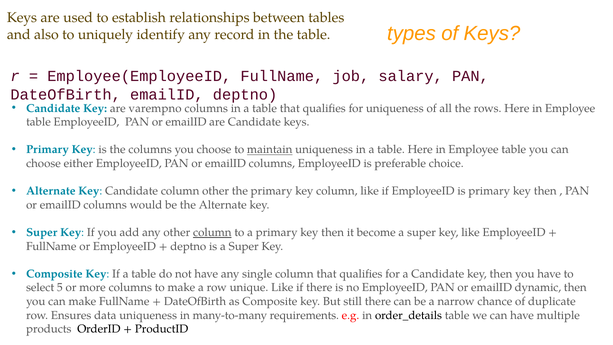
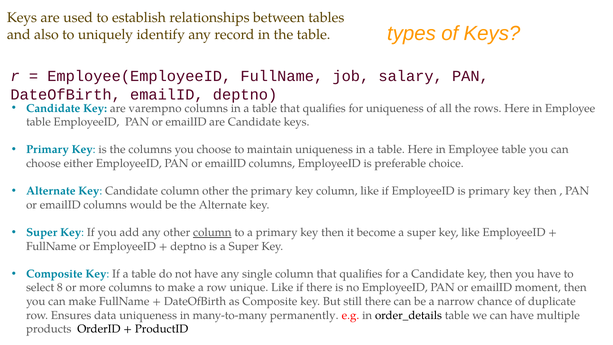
maintain underline: present -> none
5: 5 -> 8
dynamic: dynamic -> moment
requirements: requirements -> permanently
